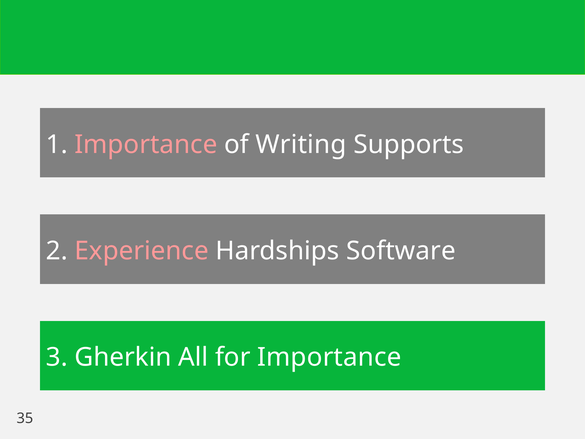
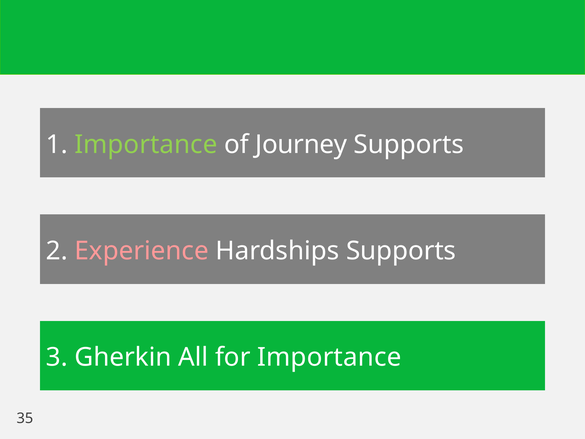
Importance at (146, 144) colour: pink -> light green
Writing: Writing -> Journey
Hardships Software: Software -> Supports
